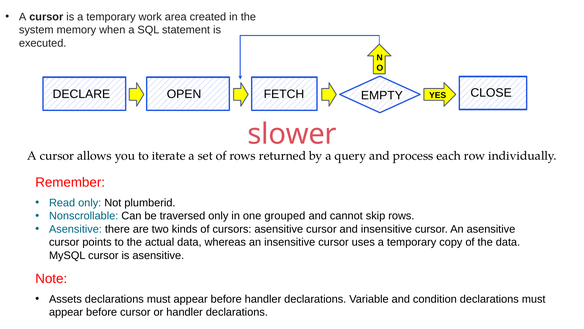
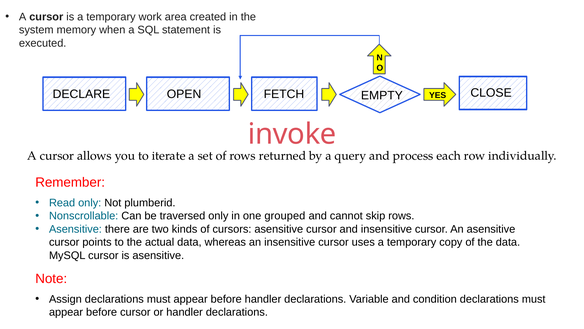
slower: slower -> invoke
Assets: Assets -> Assign
